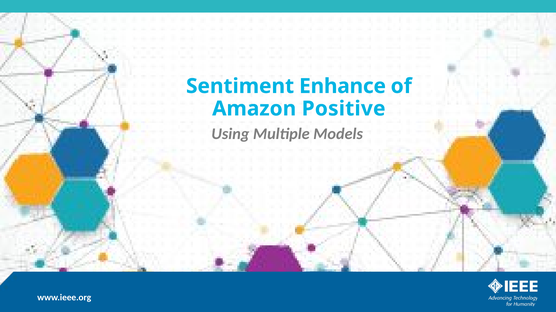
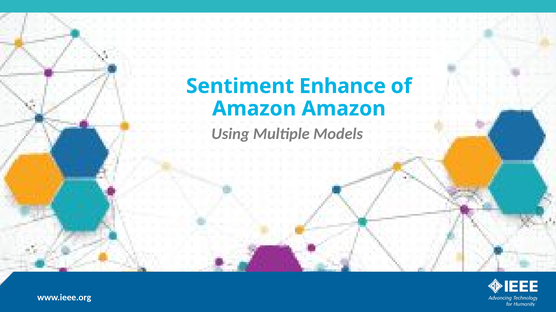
Amazon Positive: Positive -> Amazon
